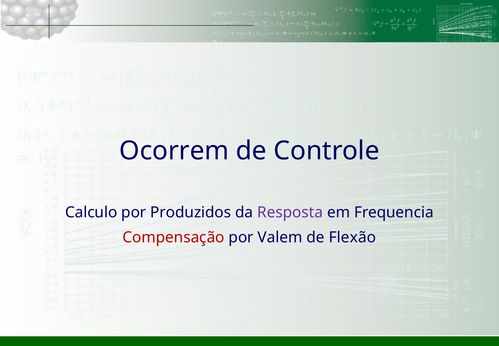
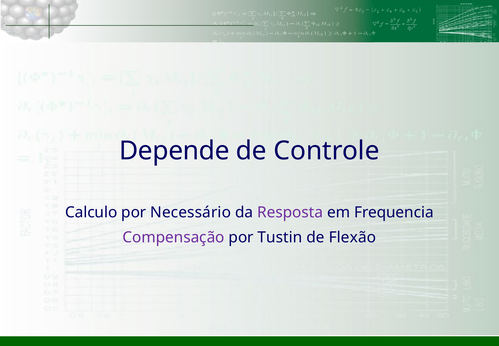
Ocorrem: Ocorrem -> Depende
Produzidos: Produzidos -> Necessário
Compensação colour: red -> purple
Valem: Valem -> Tustin
